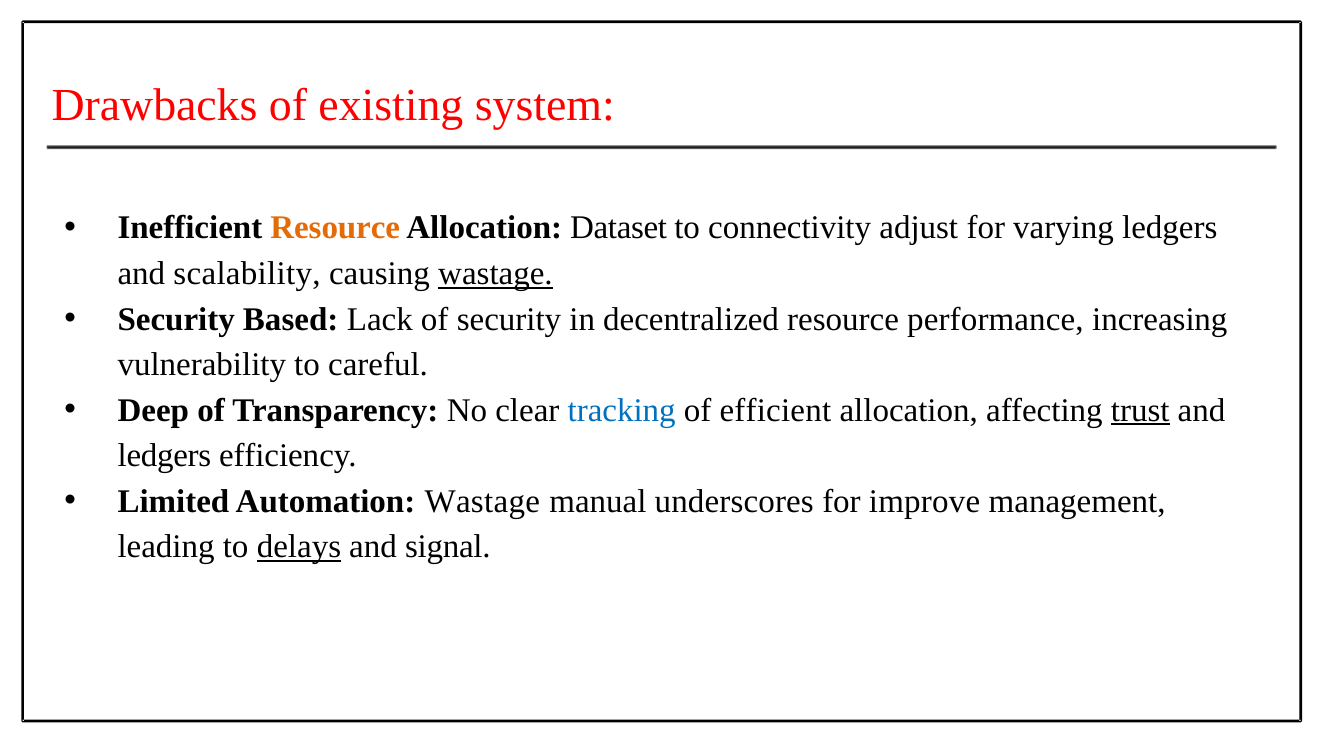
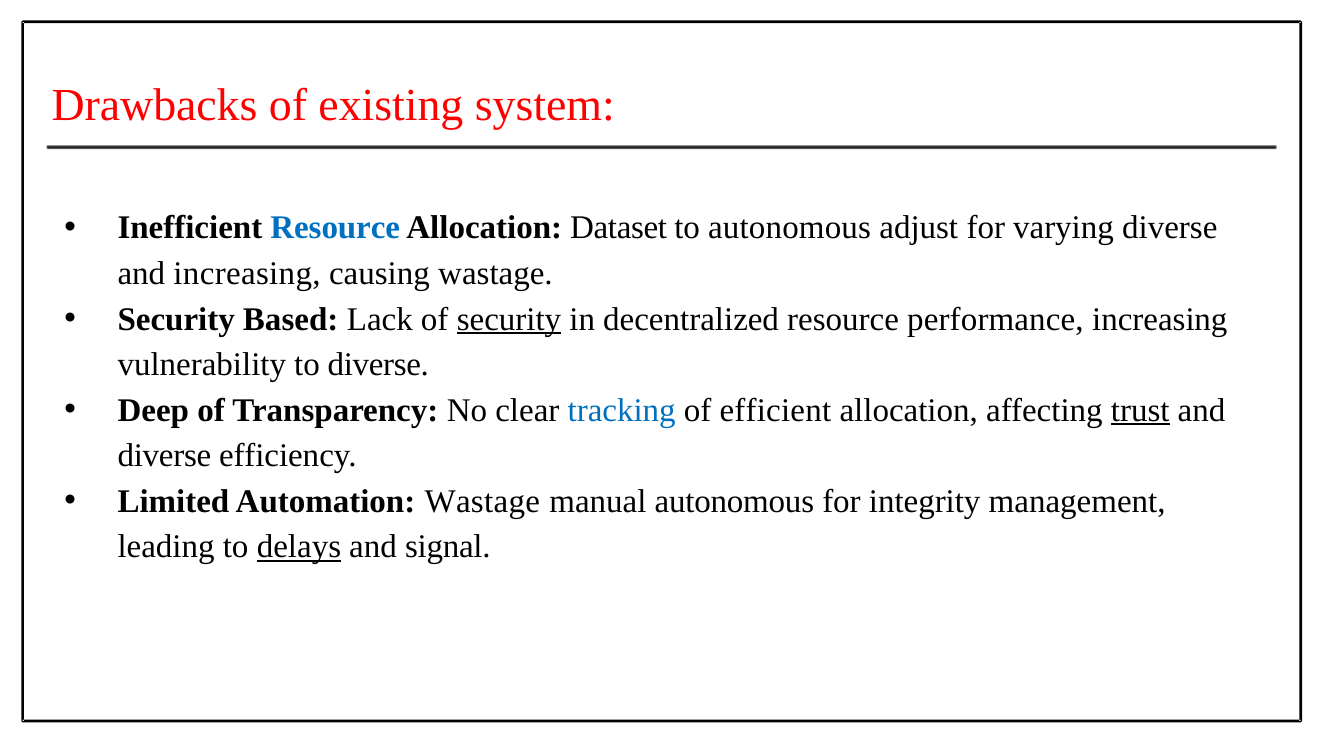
Resource at (335, 228) colour: orange -> blue
to connectivity: connectivity -> autonomous
varying ledgers: ledgers -> diverse
and scalability: scalability -> increasing
wastage at (495, 274) underline: present -> none
security at (509, 319) underline: none -> present
to careful: careful -> diverse
ledgers at (164, 456): ledgers -> diverse
manual underscores: underscores -> autonomous
improve: improve -> integrity
